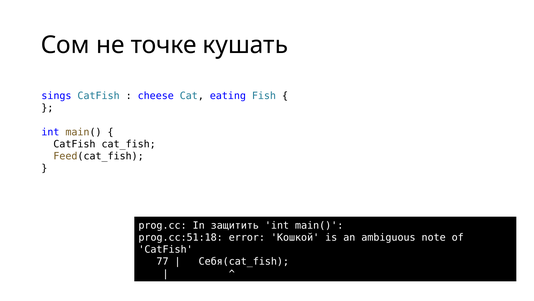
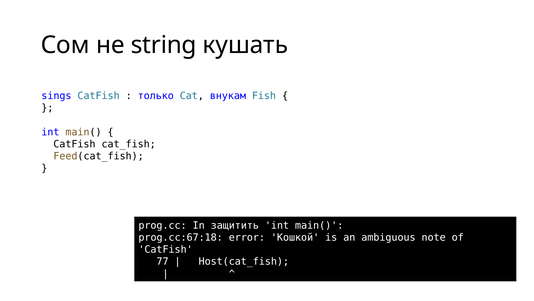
точке: точке -> string
cheese: cheese -> только
eating: eating -> внукам
prog.cc:51:18: prog.cc:51:18 -> prog.cc:67:18
Себя(cat_fish: Себя(cat_fish -> Host(cat_fish
